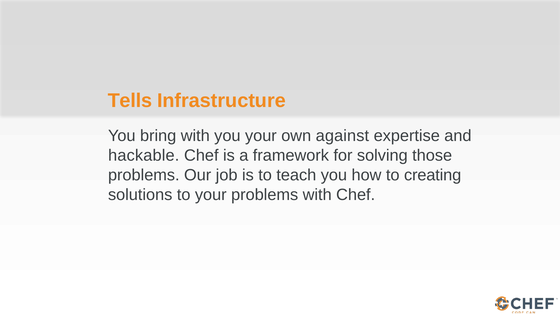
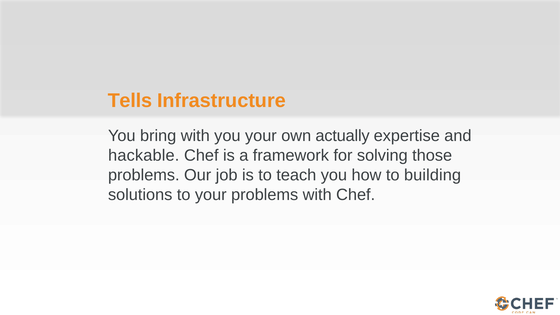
against: against -> actually
creating: creating -> building
